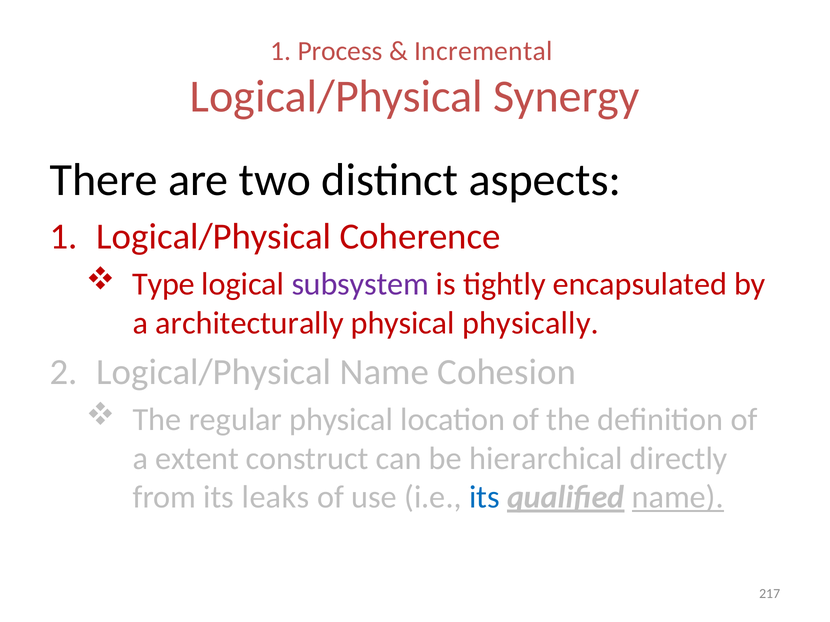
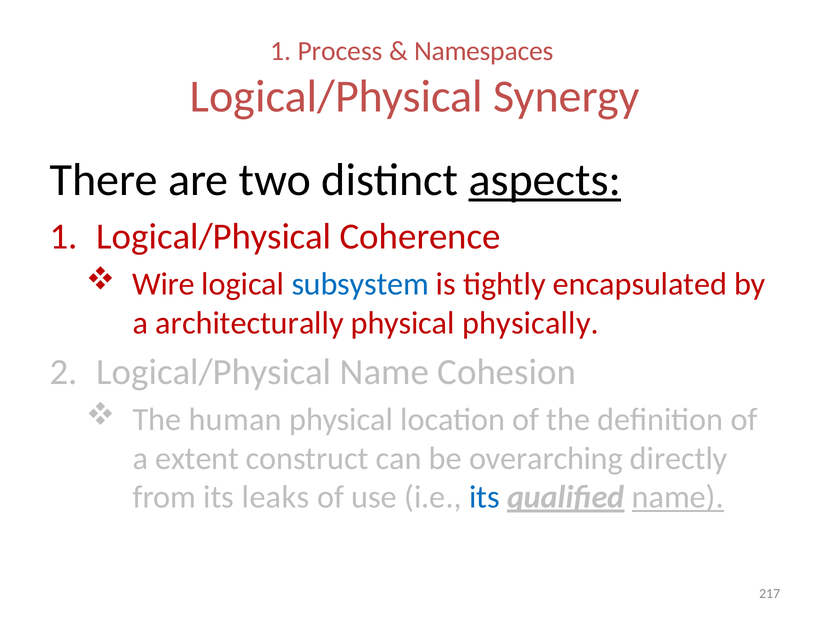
Incremental: Incremental -> Namespaces
aspects underline: none -> present
Type: Type -> Wire
subsystem colour: purple -> blue
regular: regular -> human
hierarchical: hierarchical -> overarching
